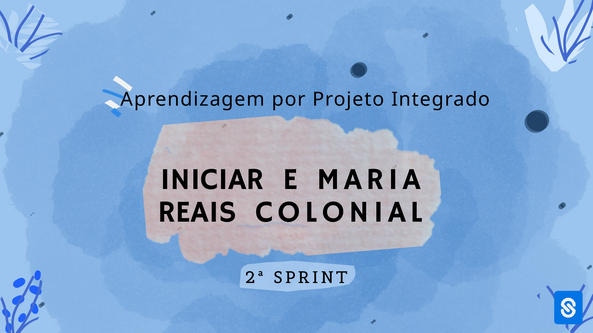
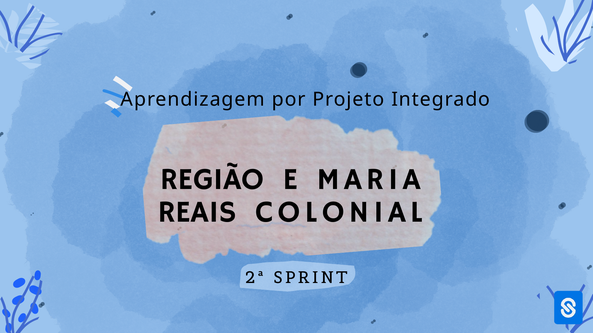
INICIAR: INICIAR -> REGIÃO
